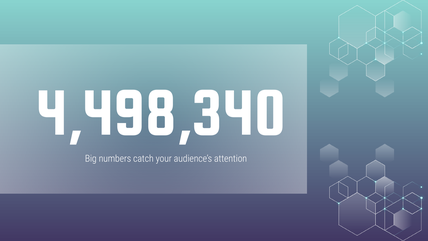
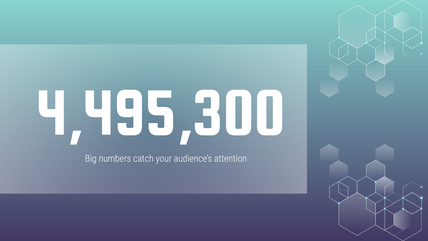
4,498,340: 4,498,340 -> 4,495,300
